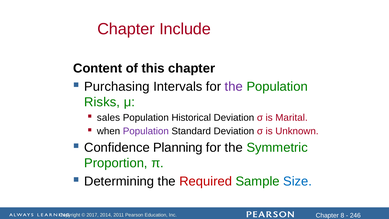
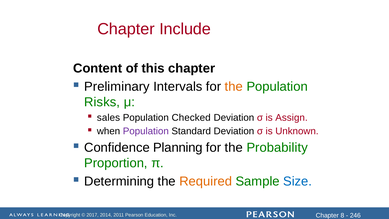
Purchasing: Purchasing -> Preliminary
the at (234, 87) colour: purple -> orange
Historical: Historical -> Checked
Marital: Marital -> Assign
Symmetric: Symmetric -> Probability
Required colour: red -> orange
